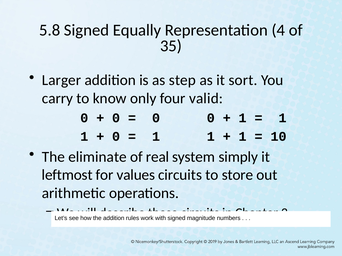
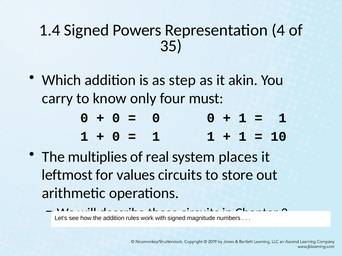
5.8: 5.8 -> 1.4
Equally: Equally -> Powers
Larger: Larger -> Which
sort: sort -> akin
valid: valid -> must
eliminate: eliminate -> multiplies
simply: simply -> places
